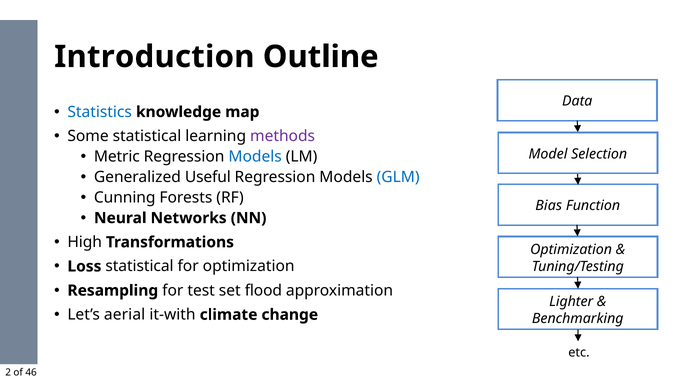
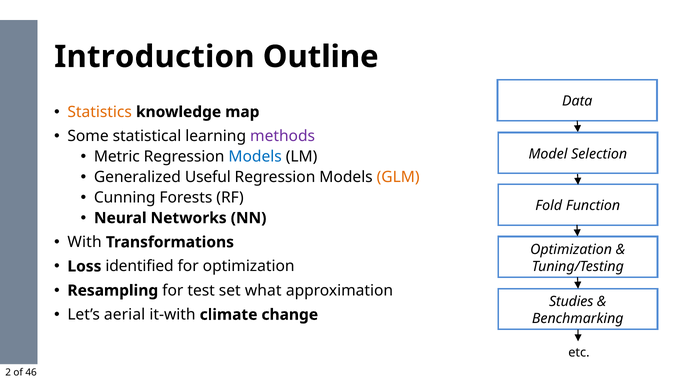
Statistics colour: blue -> orange
GLM colour: blue -> orange
Bias: Bias -> Fold
High: High -> With
Loss statistical: statistical -> identified
flood: flood -> what
Lighter: Lighter -> Studies
